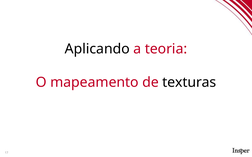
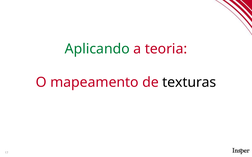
Aplicando colour: black -> green
